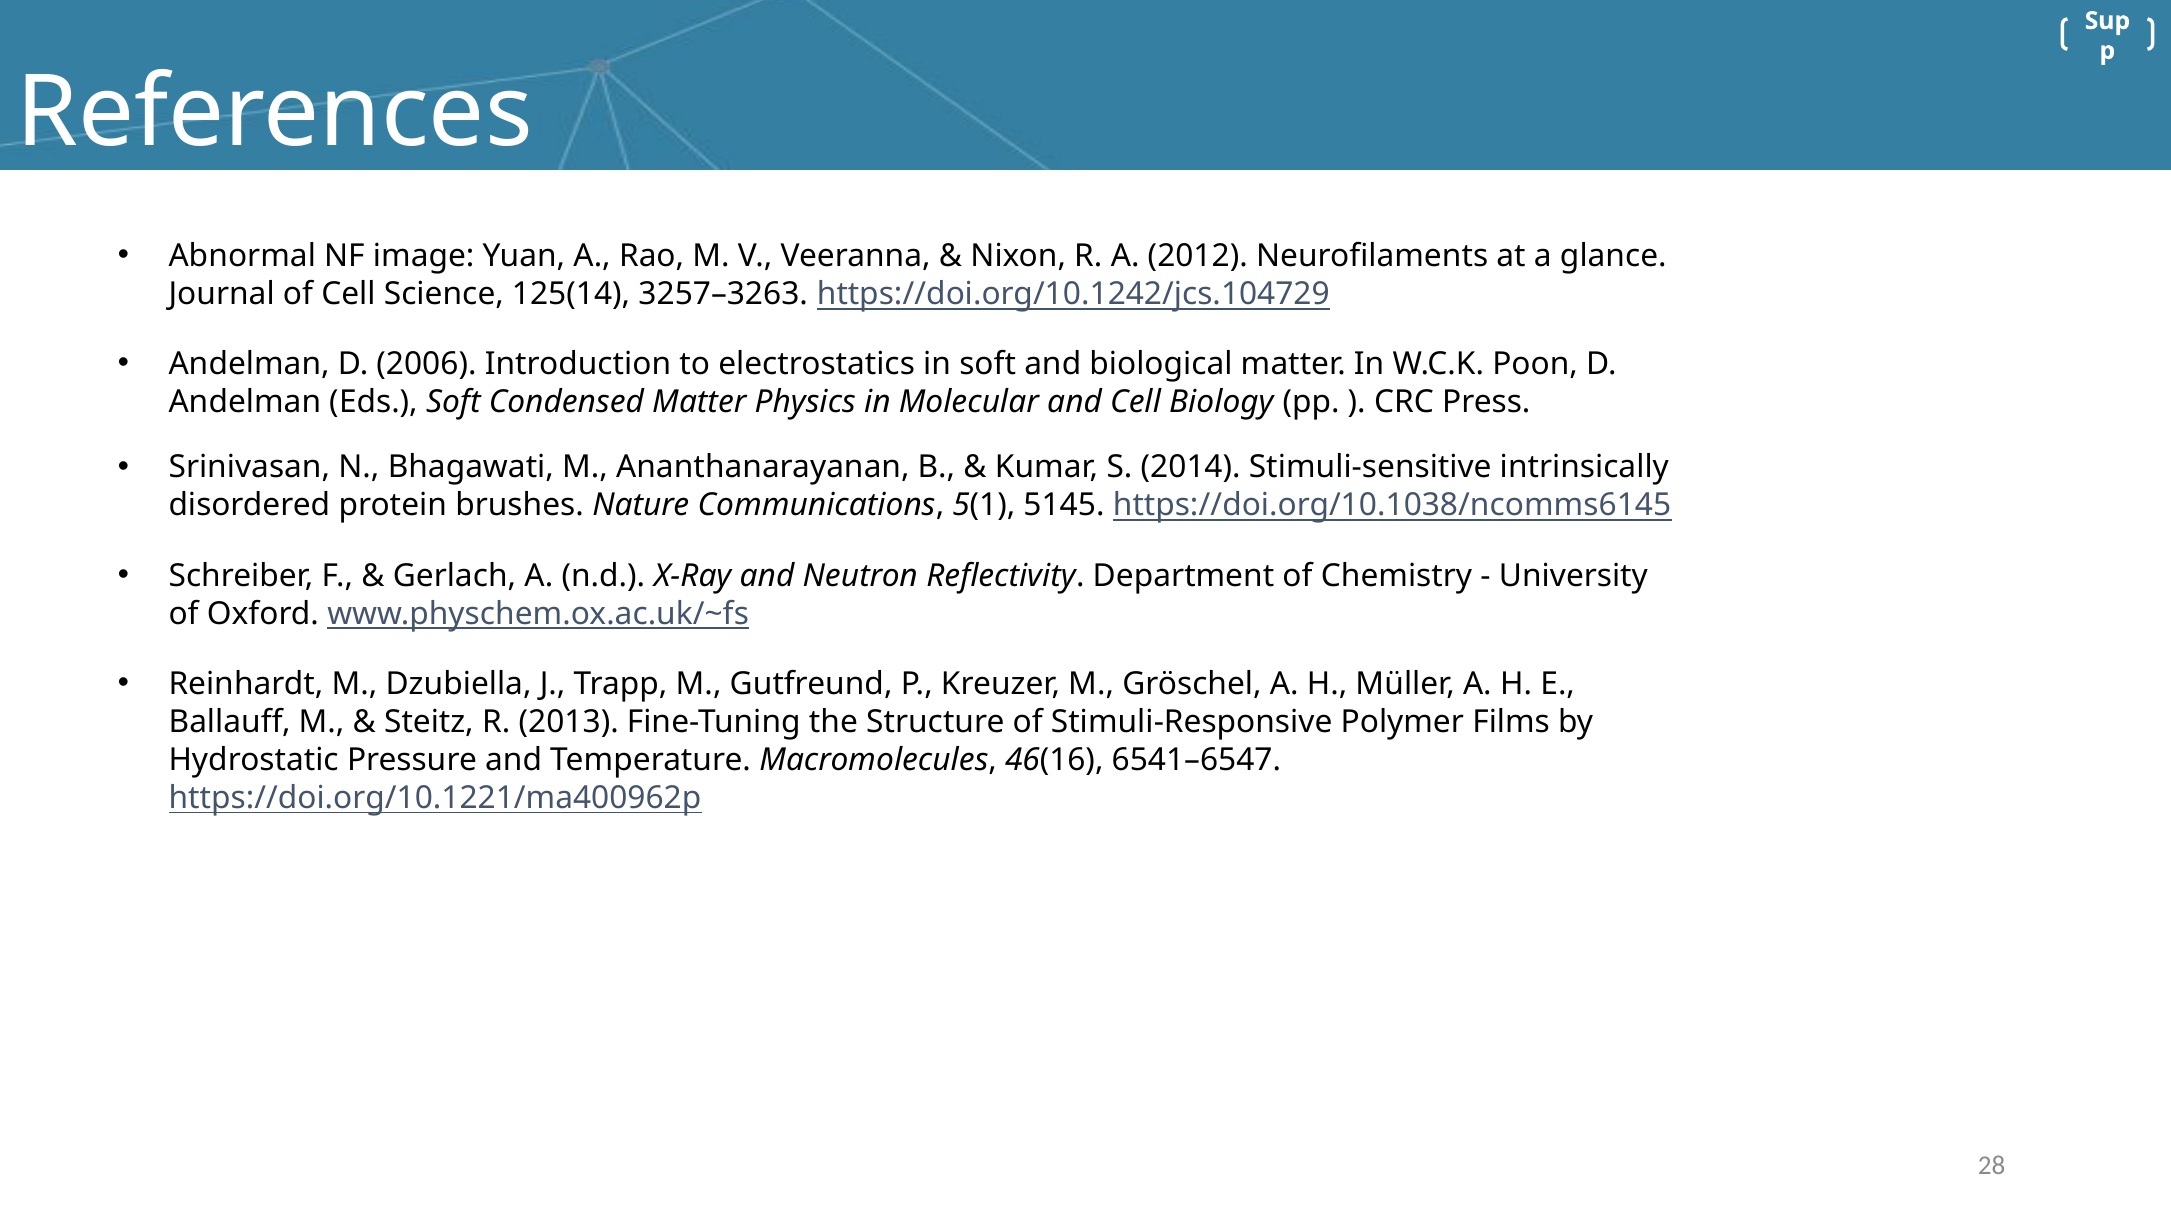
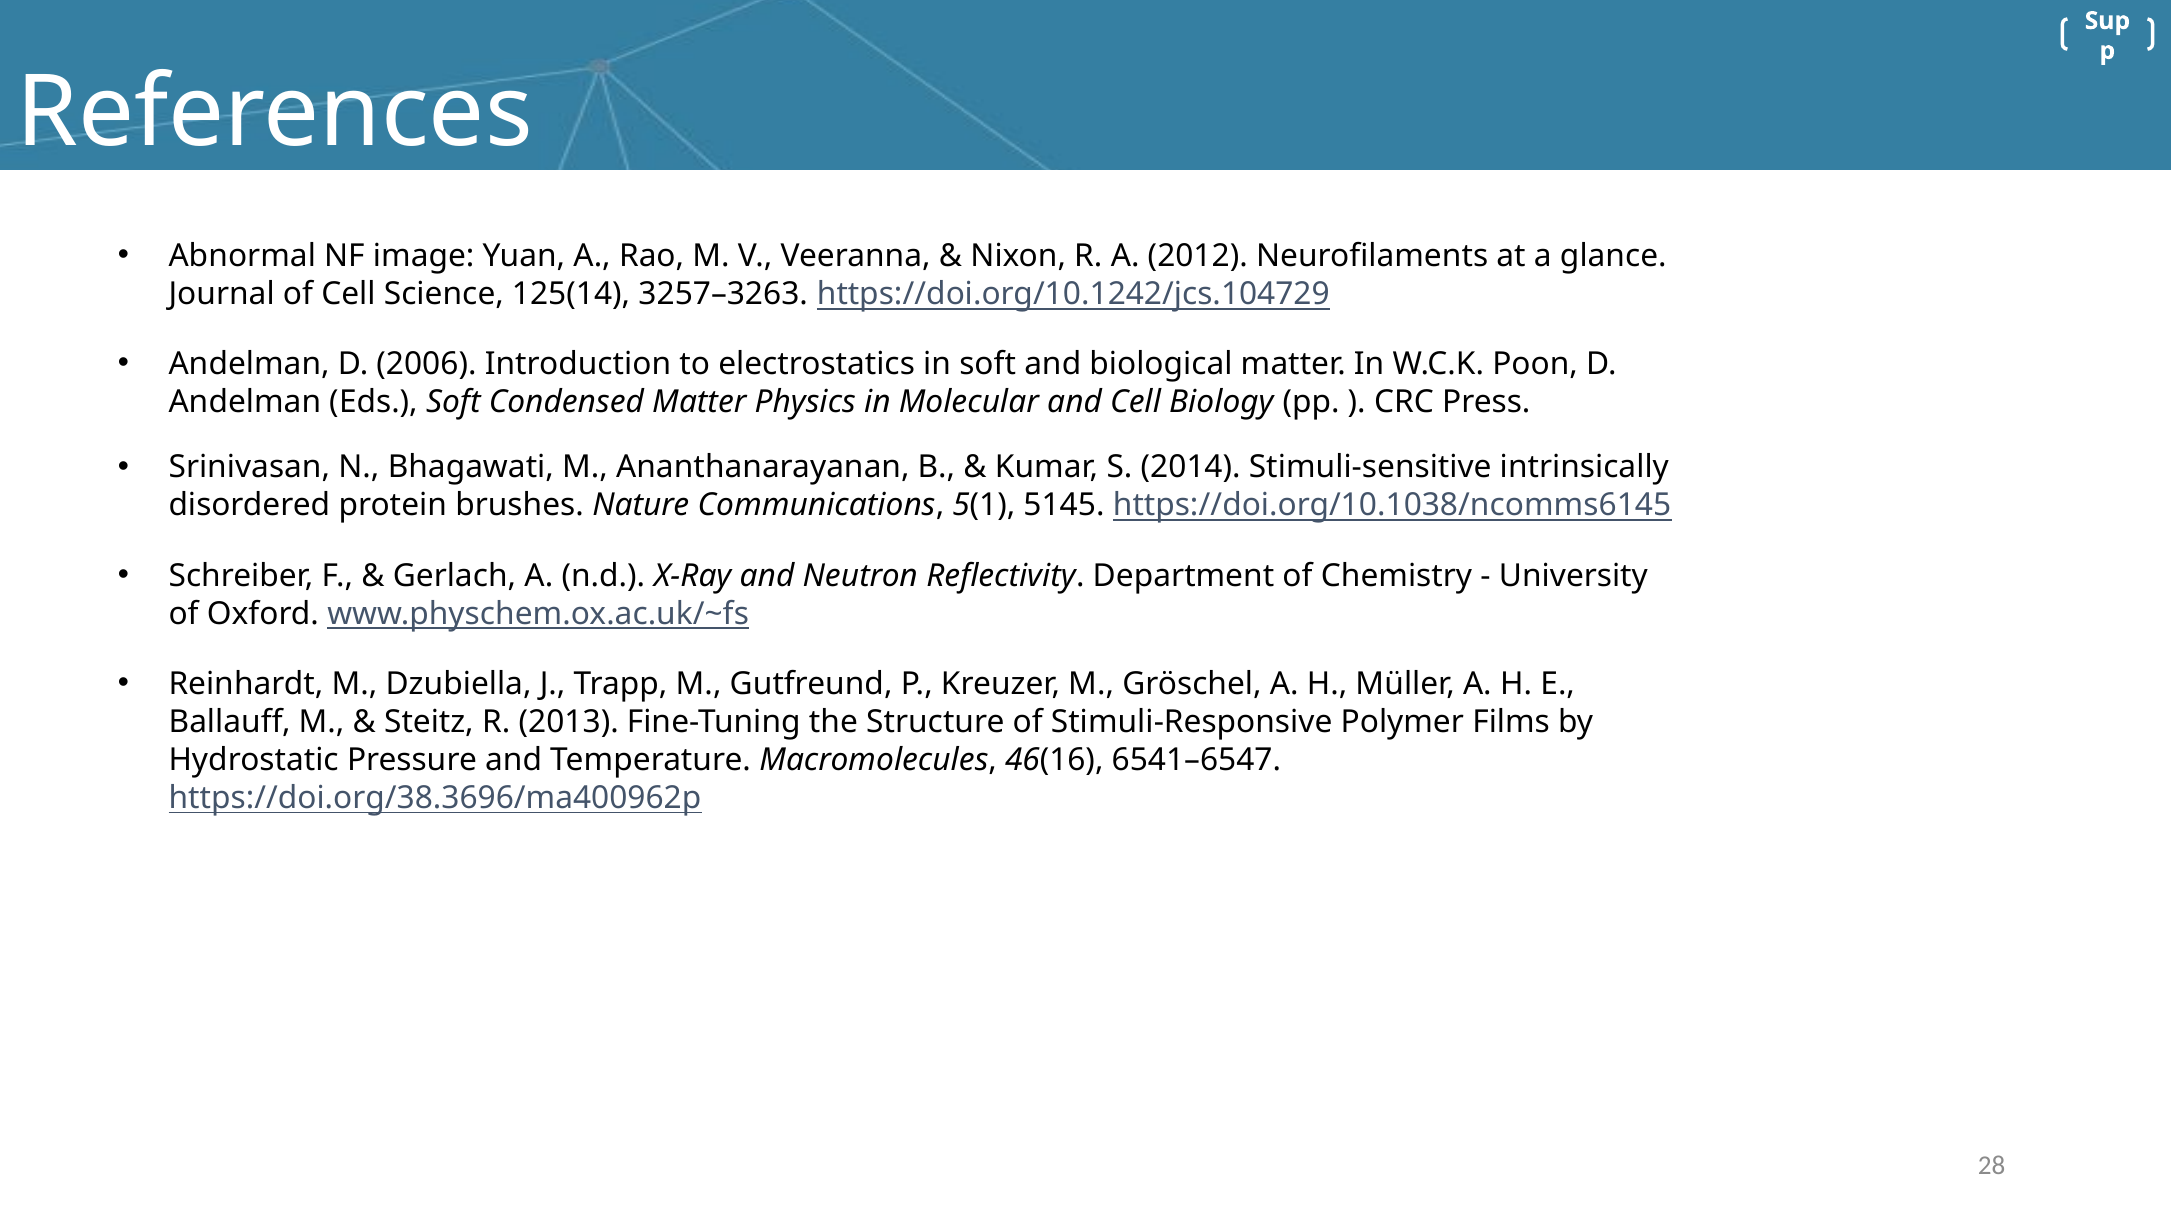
https://doi.org/10.1221/ma400962p: https://doi.org/10.1221/ma400962p -> https://doi.org/38.3696/ma400962p
